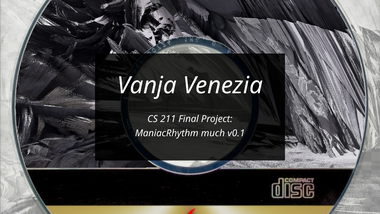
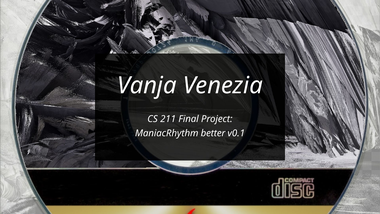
much: much -> better
